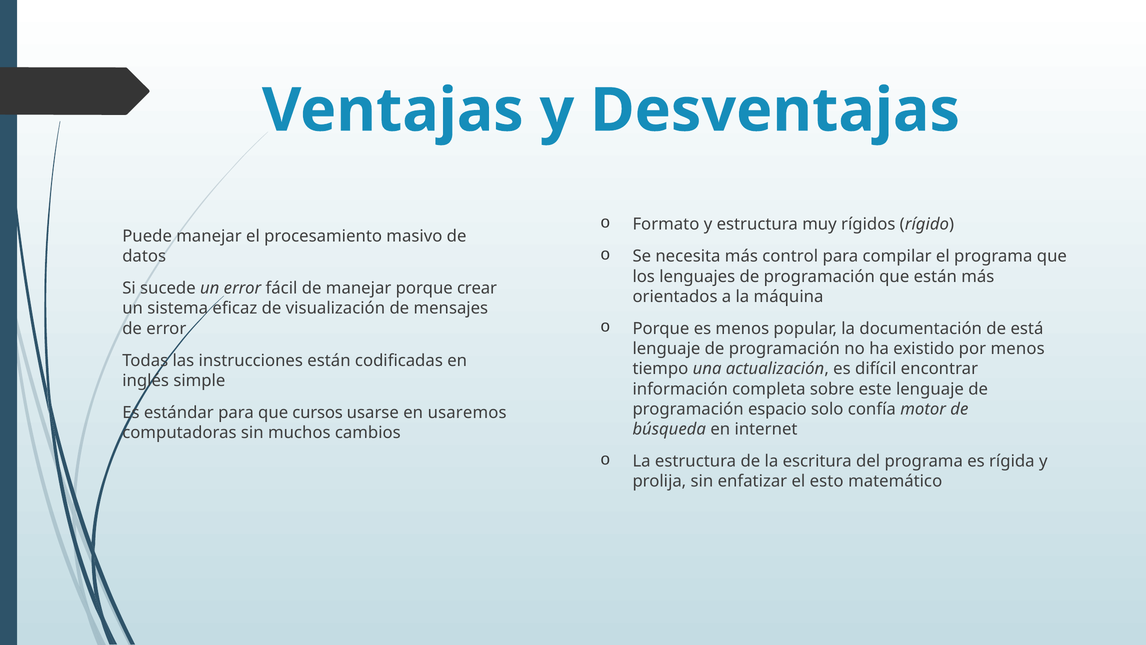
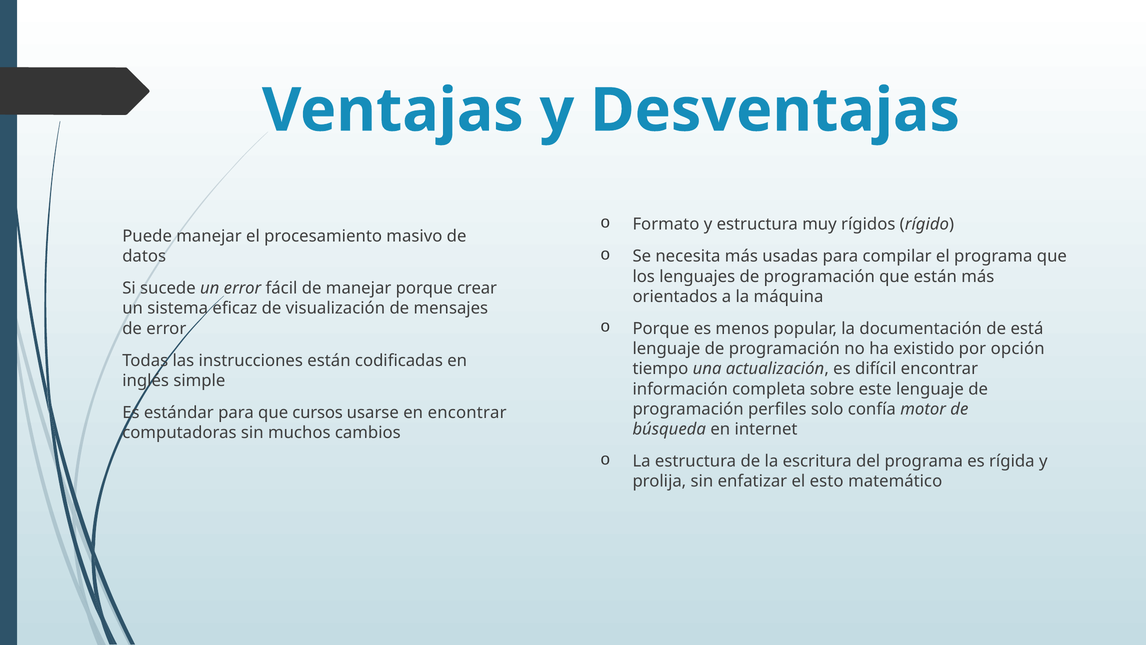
control: control -> usadas
por menos: menos -> opción
espacio: espacio -> perfiles
en usaremos: usaremos -> encontrar
